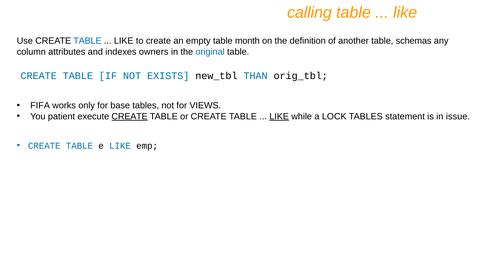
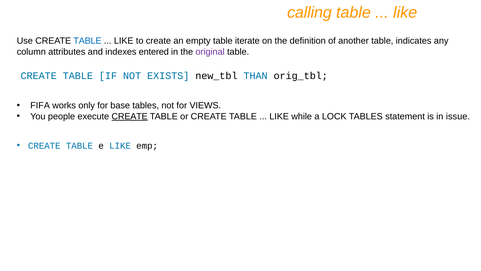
month: month -> iterate
schemas: schemas -> indicates
owners: owners -> entered
original colour: blue -> purple
patient: patient -> people
LIKE at (279, 116) underline: present -> none
